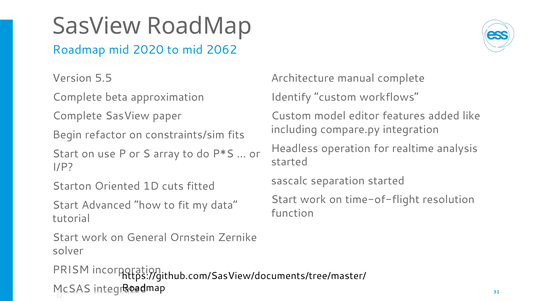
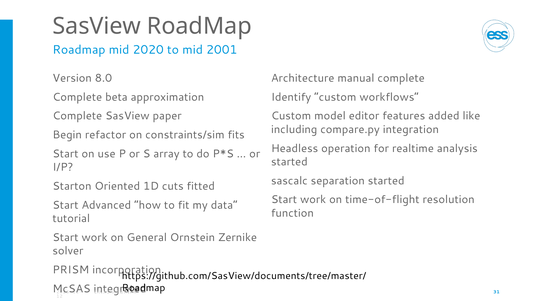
2062: 2062 -> 2001
5.5: 5.5 -> 8.0
